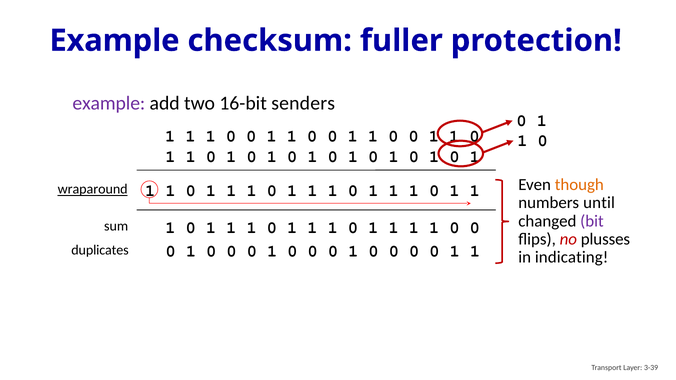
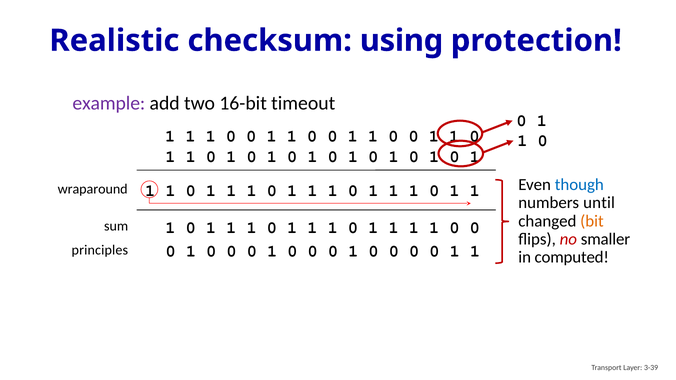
Example at (114, 41): Example -> Realistic
fuller: fuller -> using
senders: senders -> timeout
though colour: orange -> blue
wraparound underline: present -> none
bit colour: purple -> orange
plusses: plusses -> smaller
duplicates: duplicates -> principles
indicating: indicating -> computed
